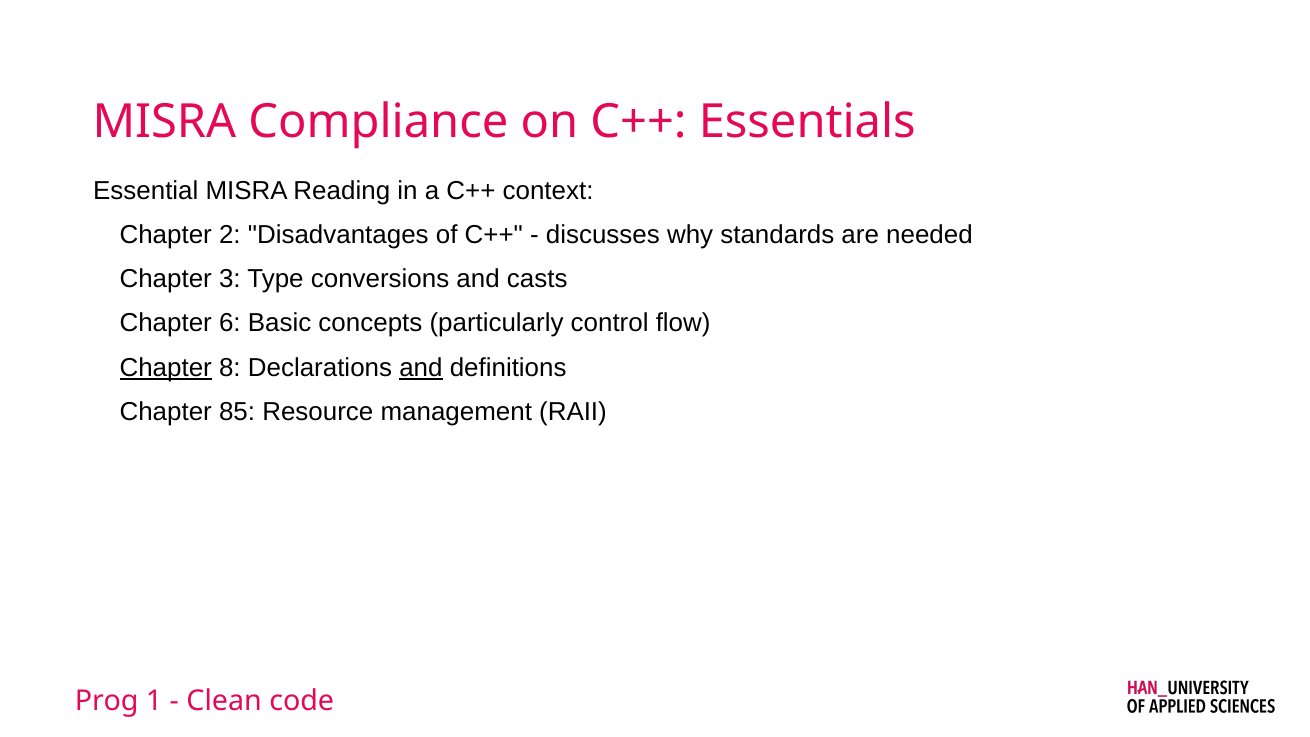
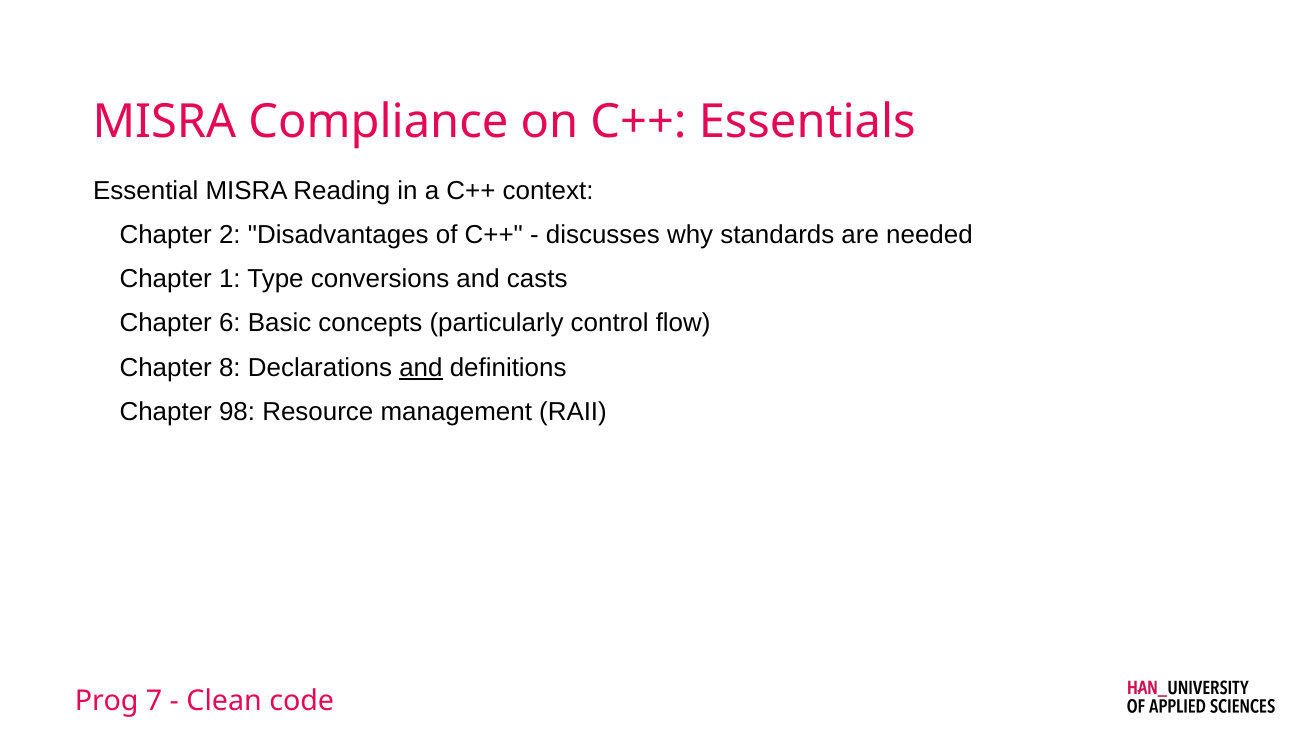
3: 3 -> 1
Chapter at (166, 368) underline: present -> none
85: 85 -> 98
1: 1 -> 7
